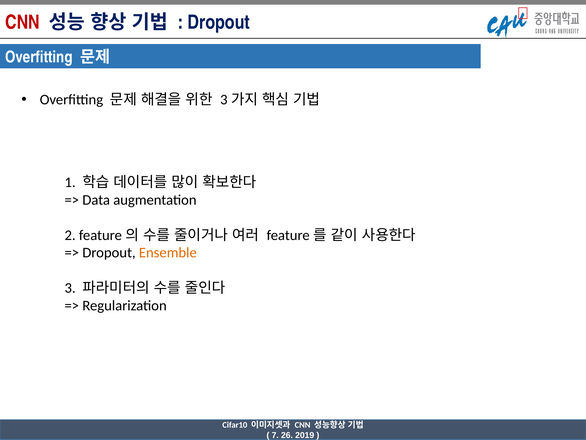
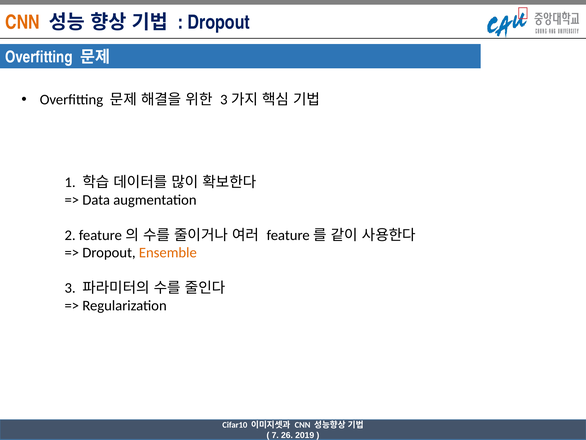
CNN at (23, 22) colour: red -> orange
